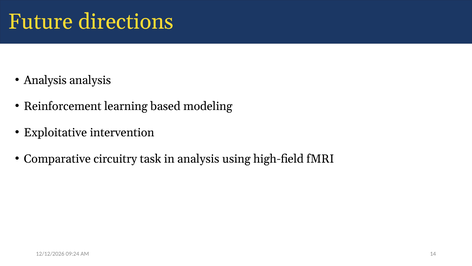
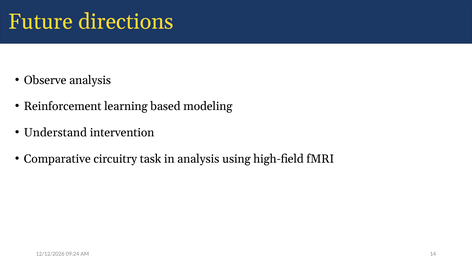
Analysis at (45, 80): Analysis -> Observe
Exploitative: Exploitative -> Understand
